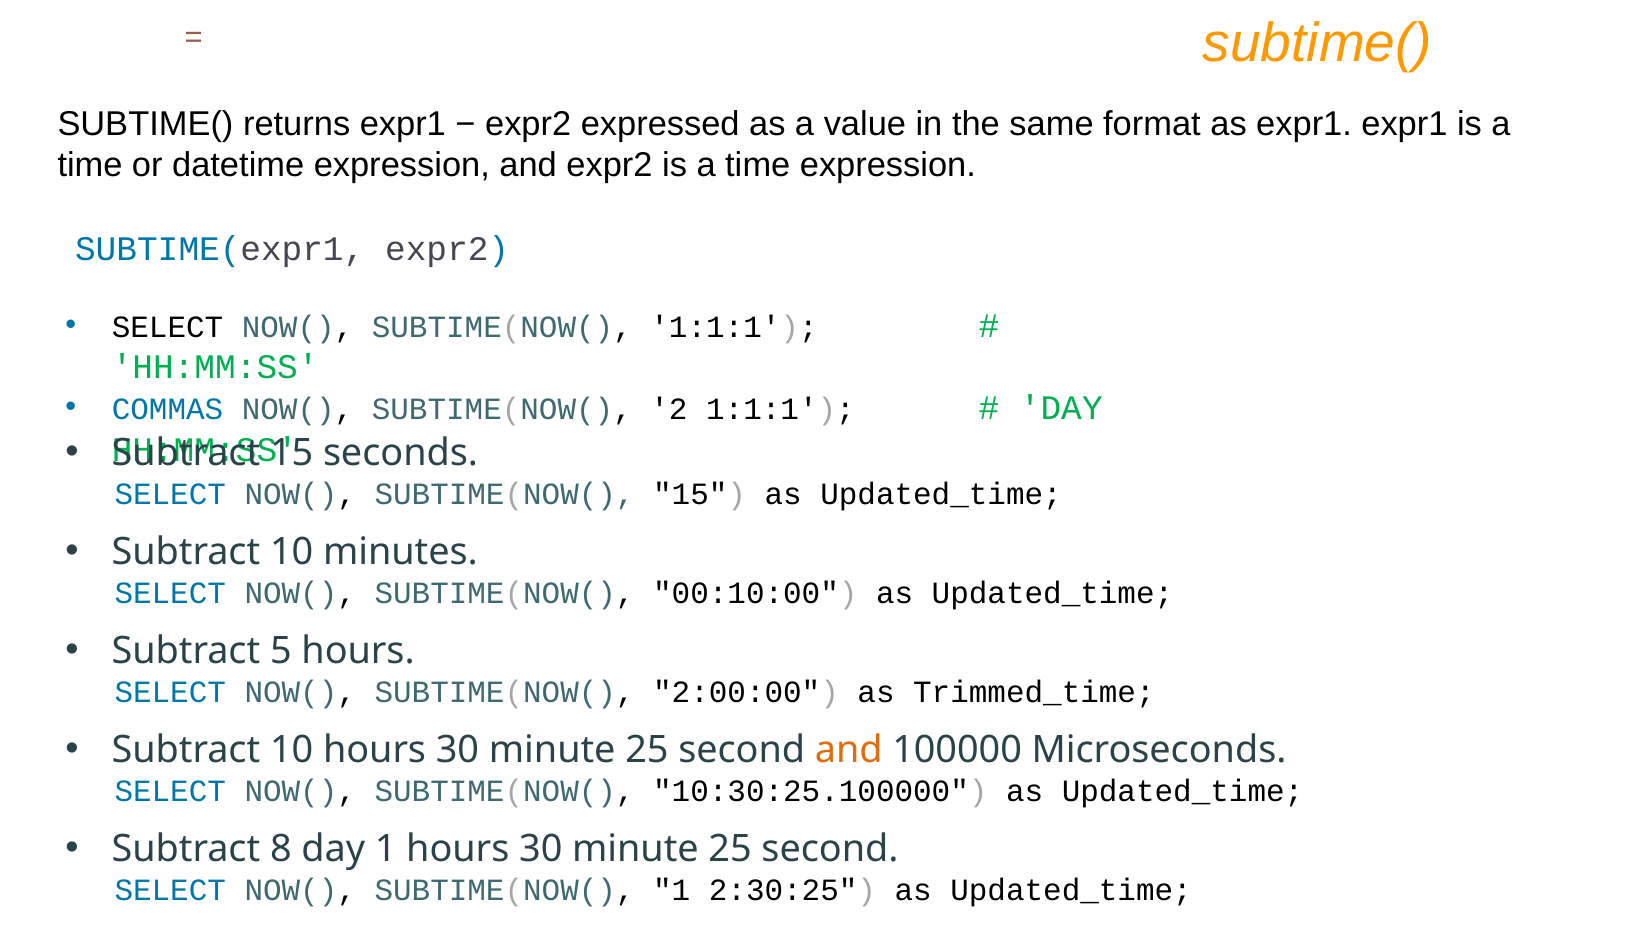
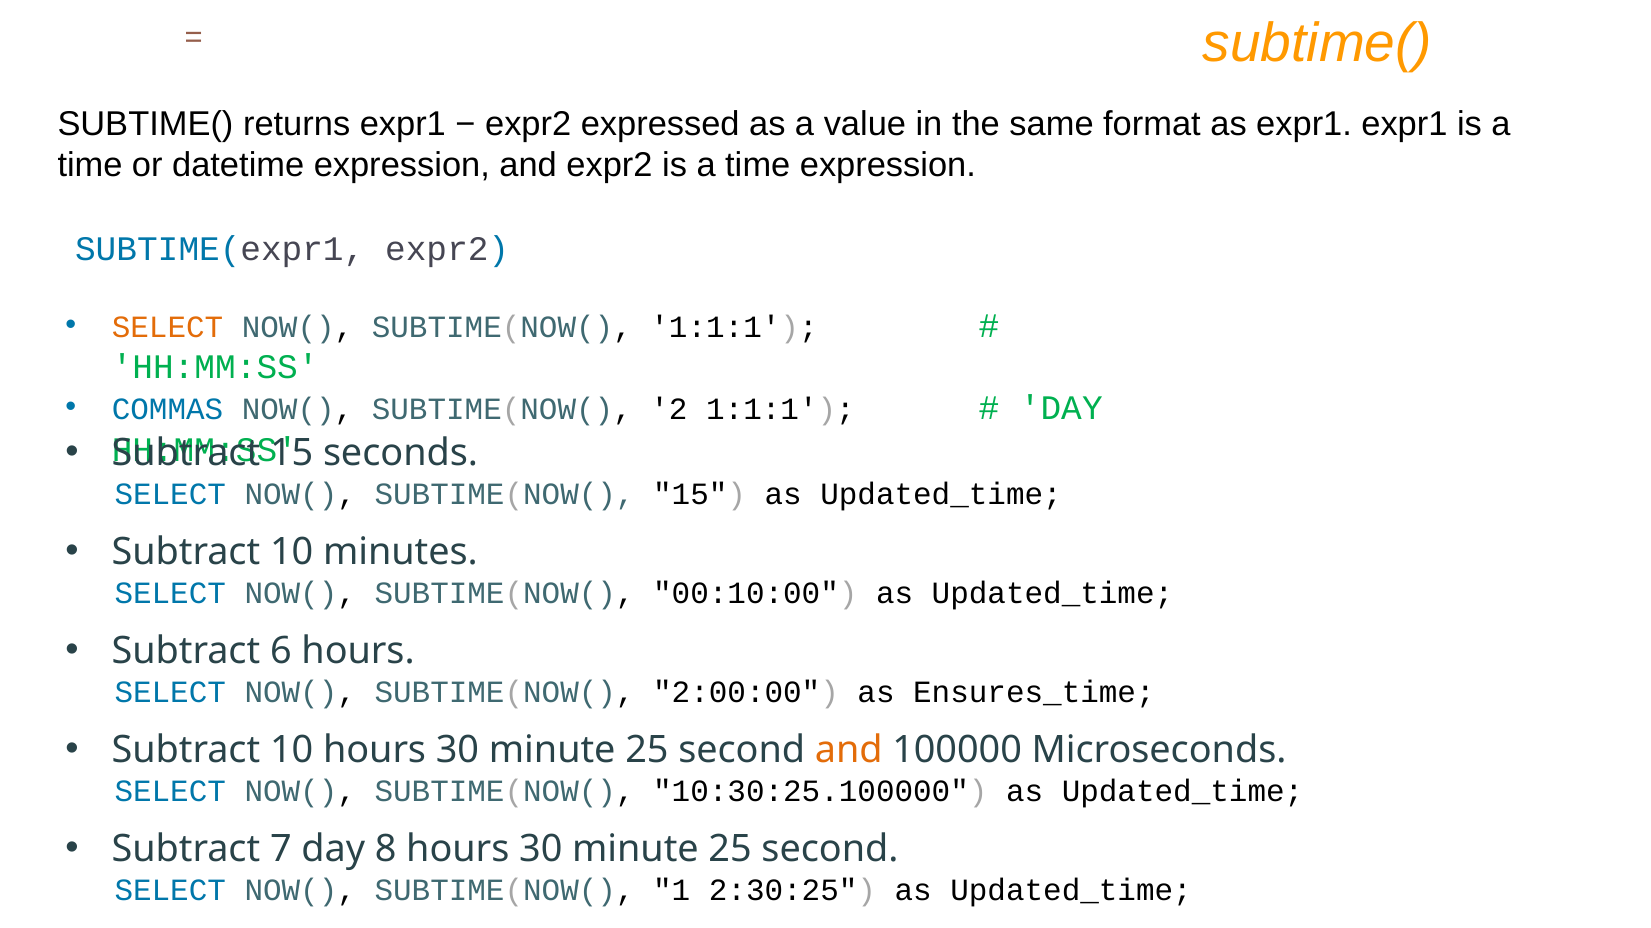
SELECT at (168, 327) colour: black -> orange
5: 5 -> 6
Trimmed_time: Trimmed_time -> Ensures_time
8: 8 -> 7
day 1: 1 -> 8
